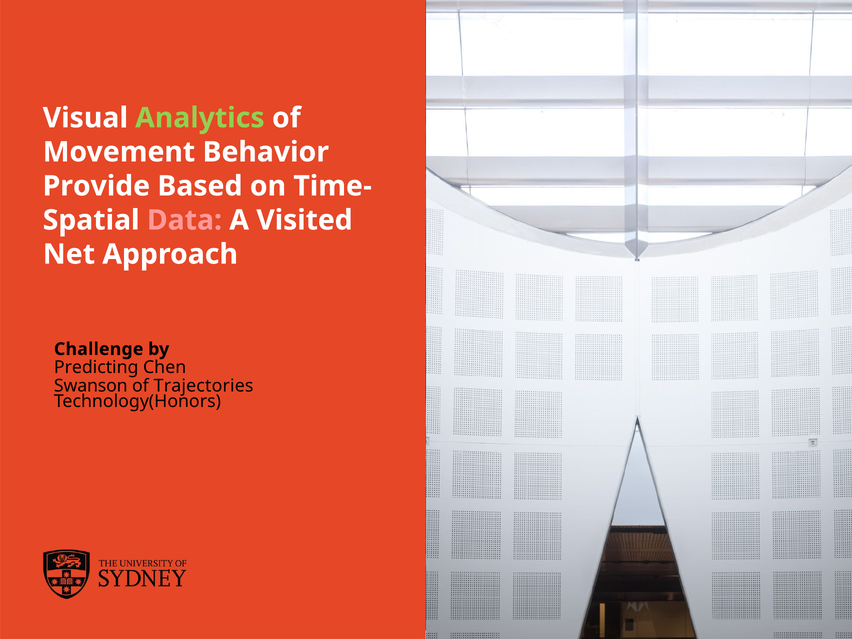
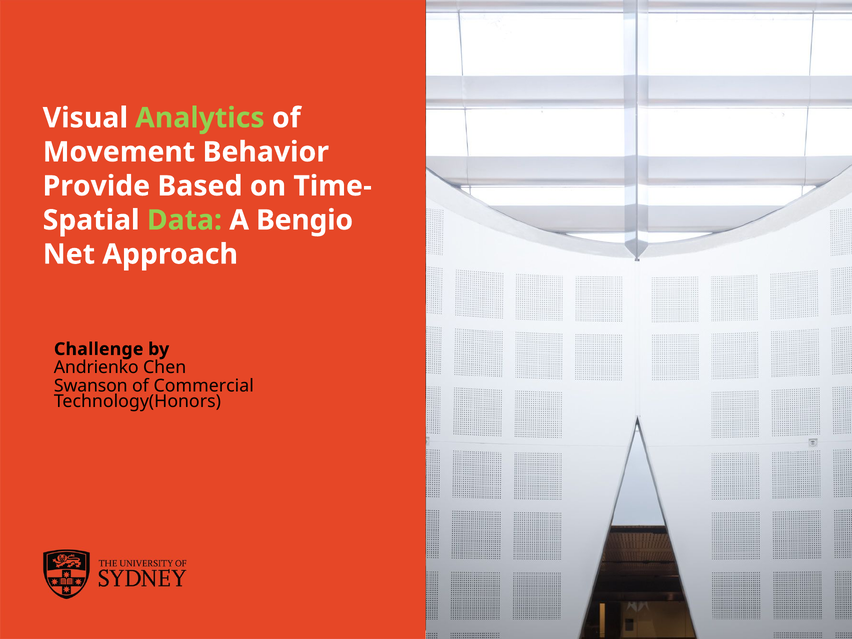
Data colour: pink -> light green
Visited: Visited -> Bengio
Predicting: Predicting -> Andrienko
Trajectories: Trajectories -> Commercial
